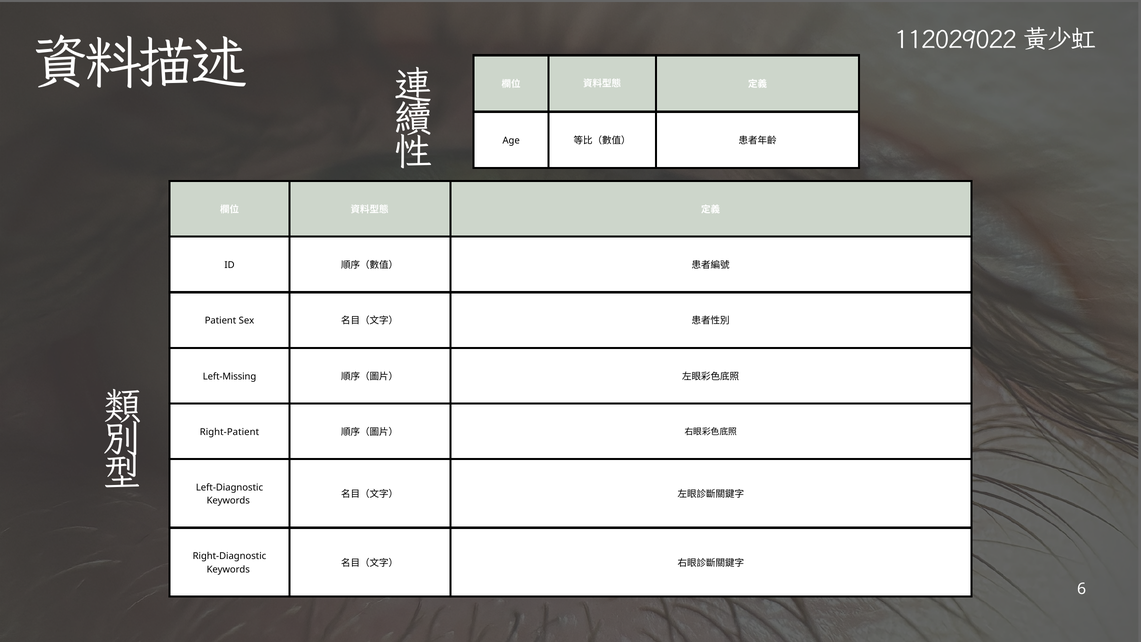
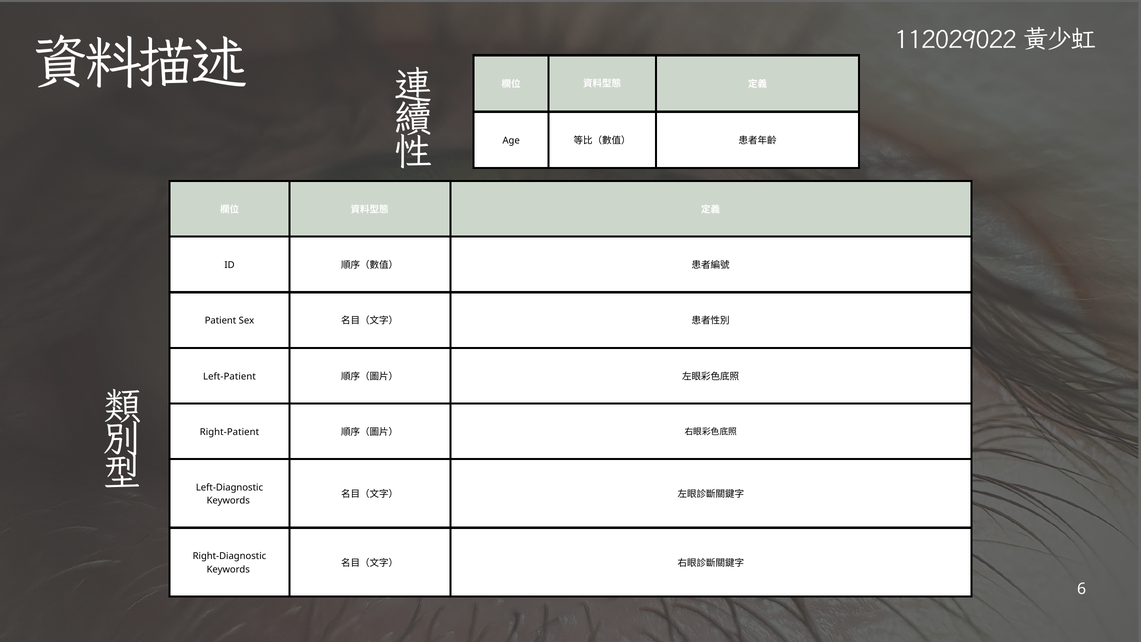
Left-Missing: Left-Missing -> Left-Patient
